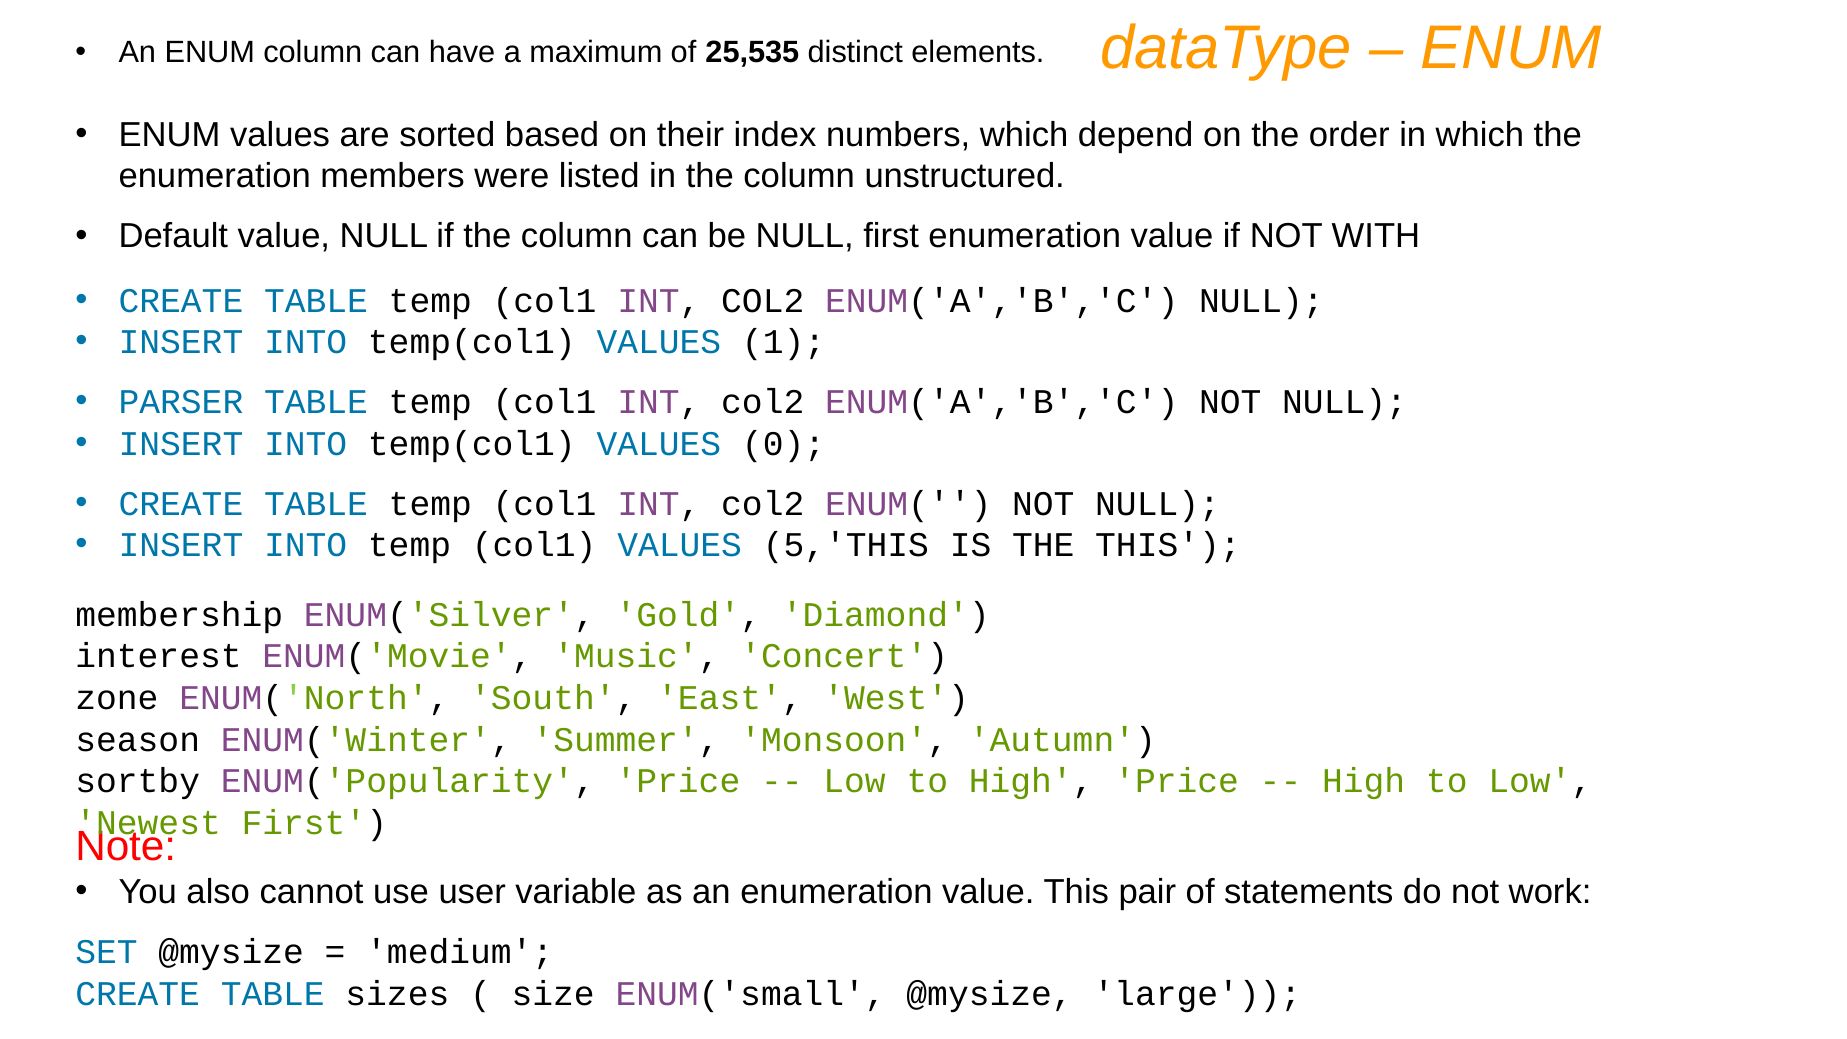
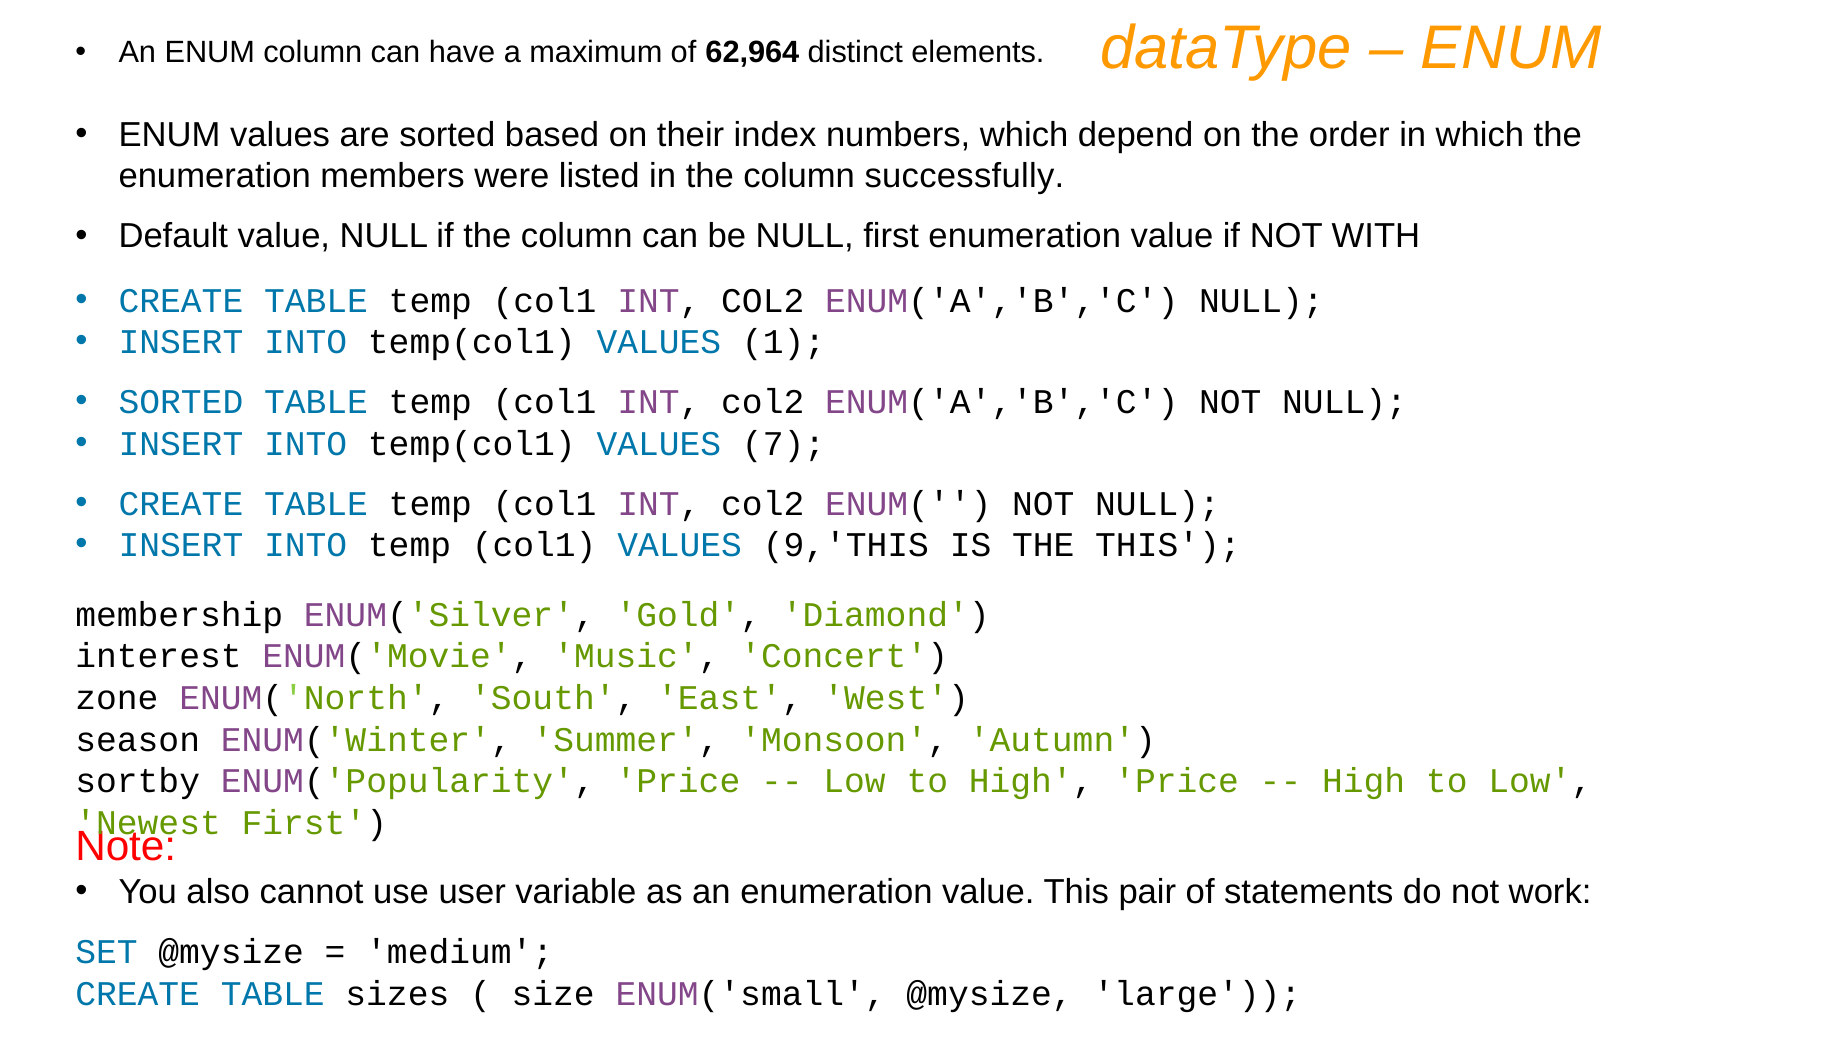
25,535: 25,535 -> 62,964
unstructured: unstructured -> successfully
PARSER at (181, 402): PARSER -> SORTED
0: 0 -> 7
5,'THIS: 5,'THIS -> 9,'THIS
